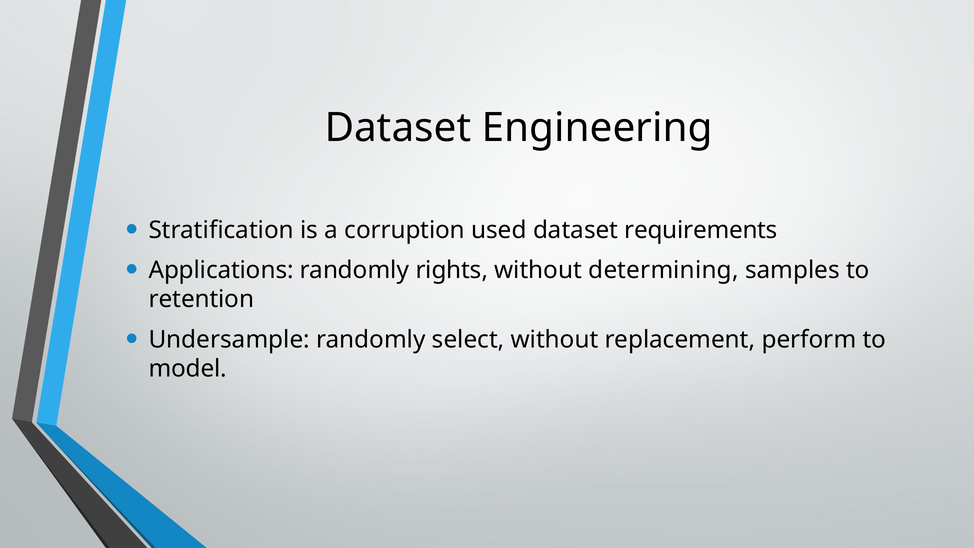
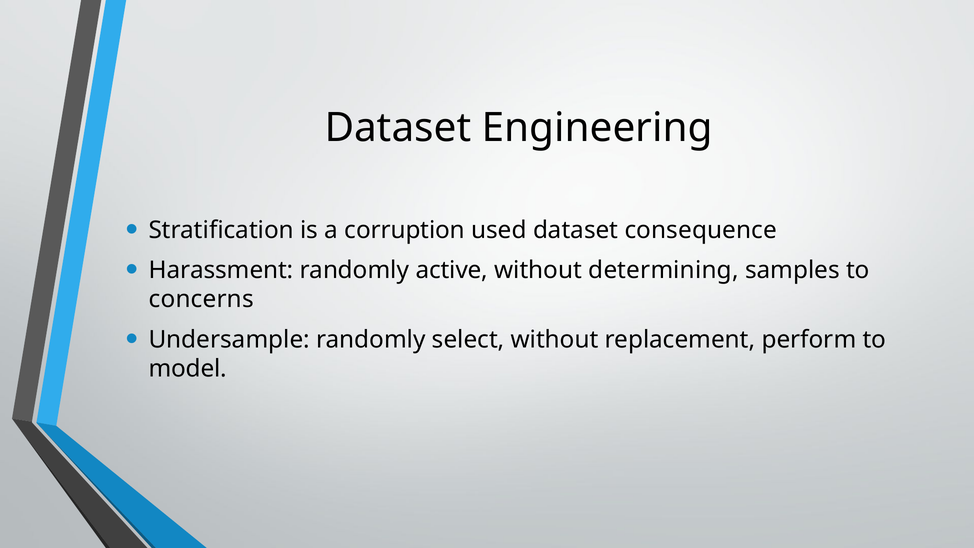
requirements: requirements -> consequence
Applications: Applications -> Harassment
rights: rights -> active
retention: retention -> concerns
